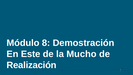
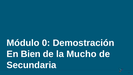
8: 8 -> 0
Este: Este -> Bien
Realización: Realización -> Secundaria
